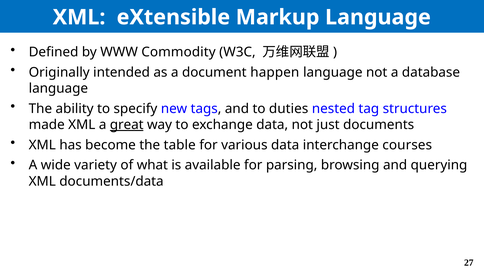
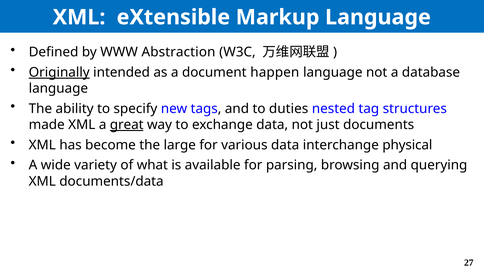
Commodity: Commodity -> Abstraction
Originally underline: none -> present
table: table -> large
courses: courses -> physical
